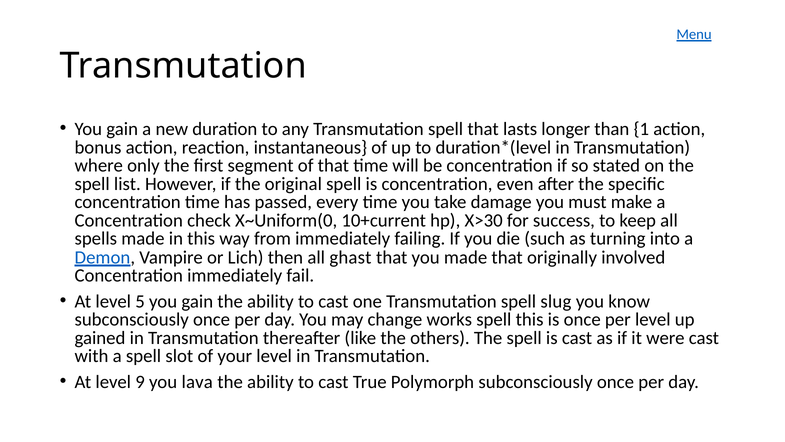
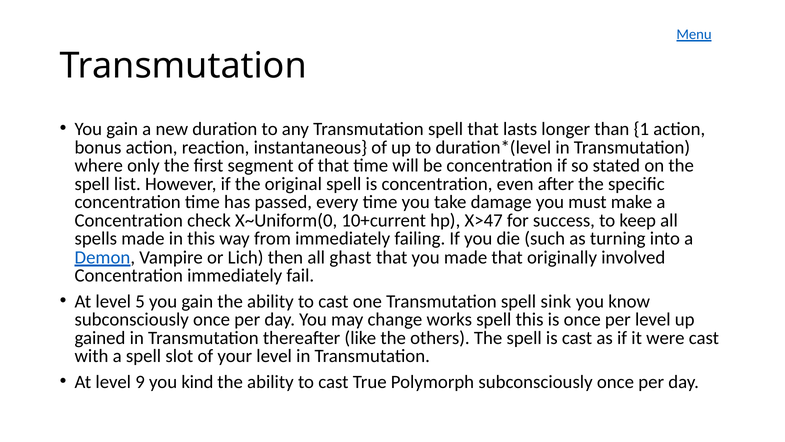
X>30: X>30 -> X>47
slug: slug -> sink
lava: lava -> kind
